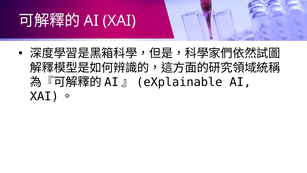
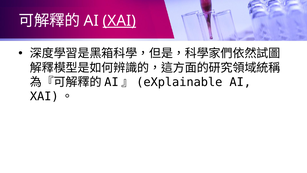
XAI underline: none -> present
